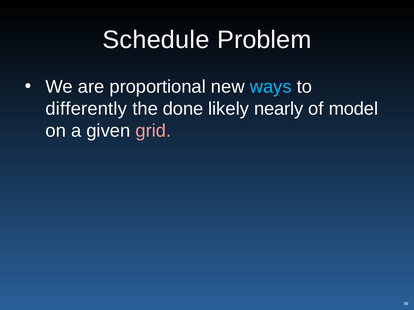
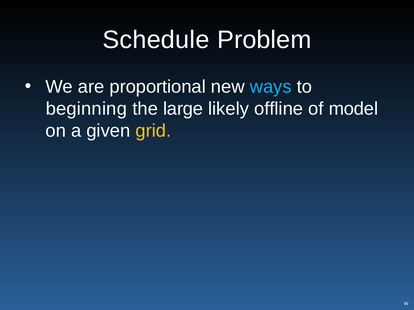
differently: differently -> beginning
done: done -> large
nearly: nearly -> offline
grid colour: pink -> yellow
